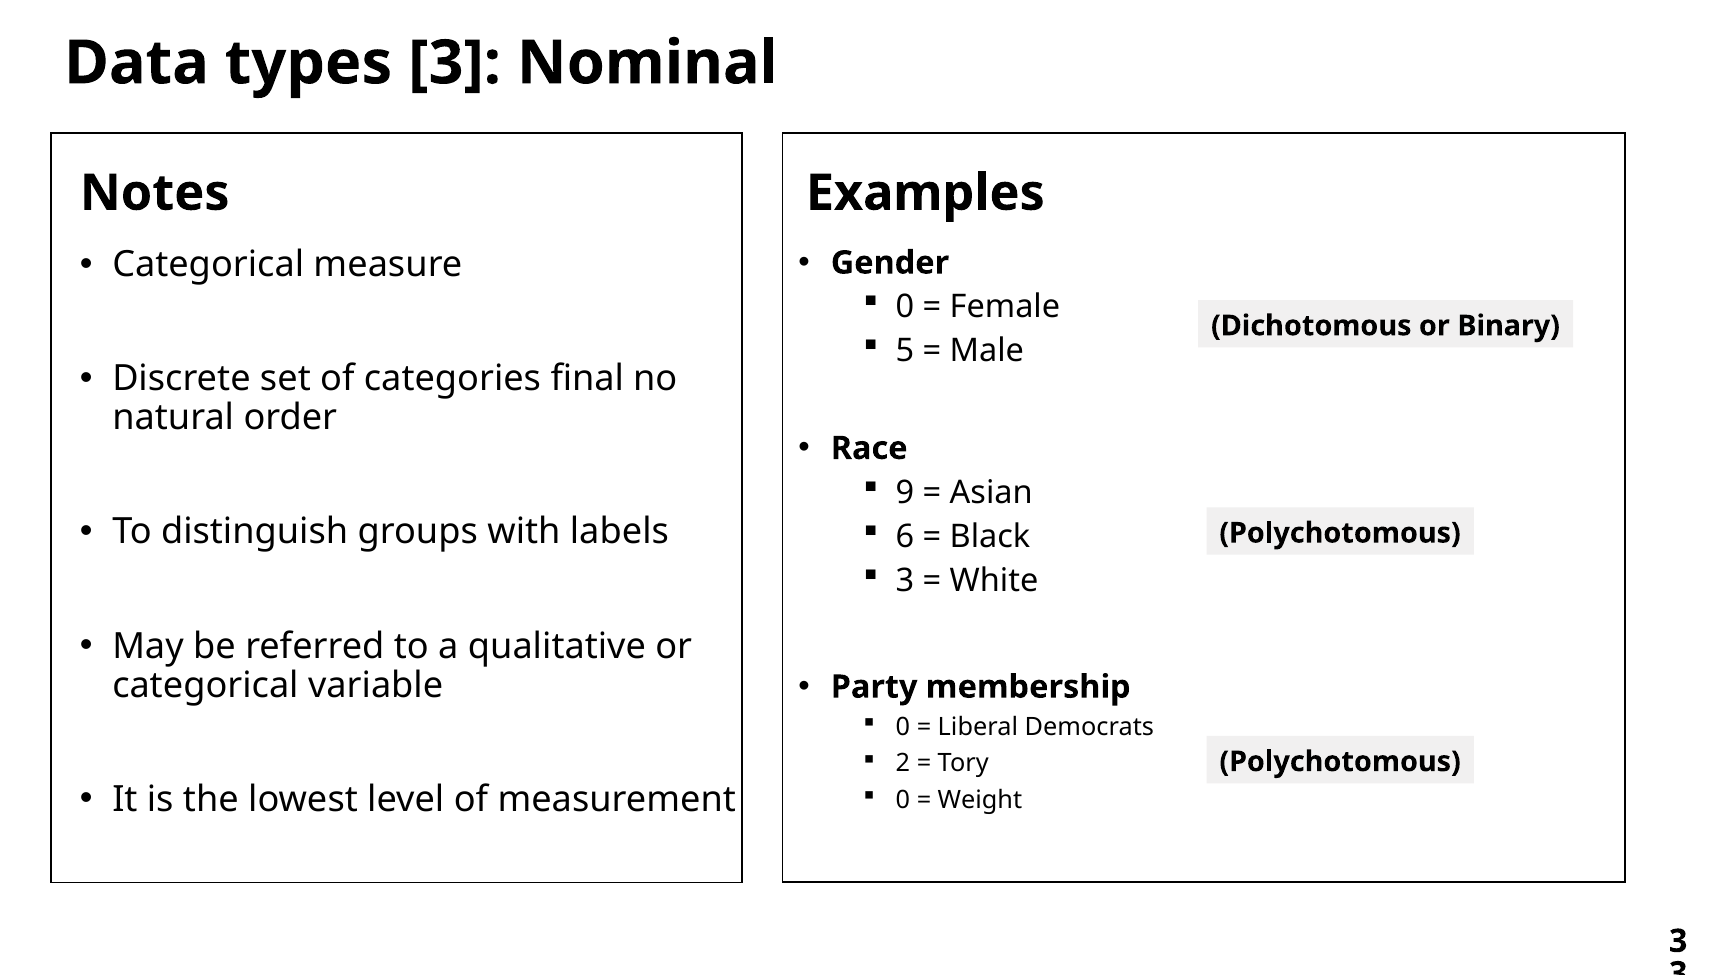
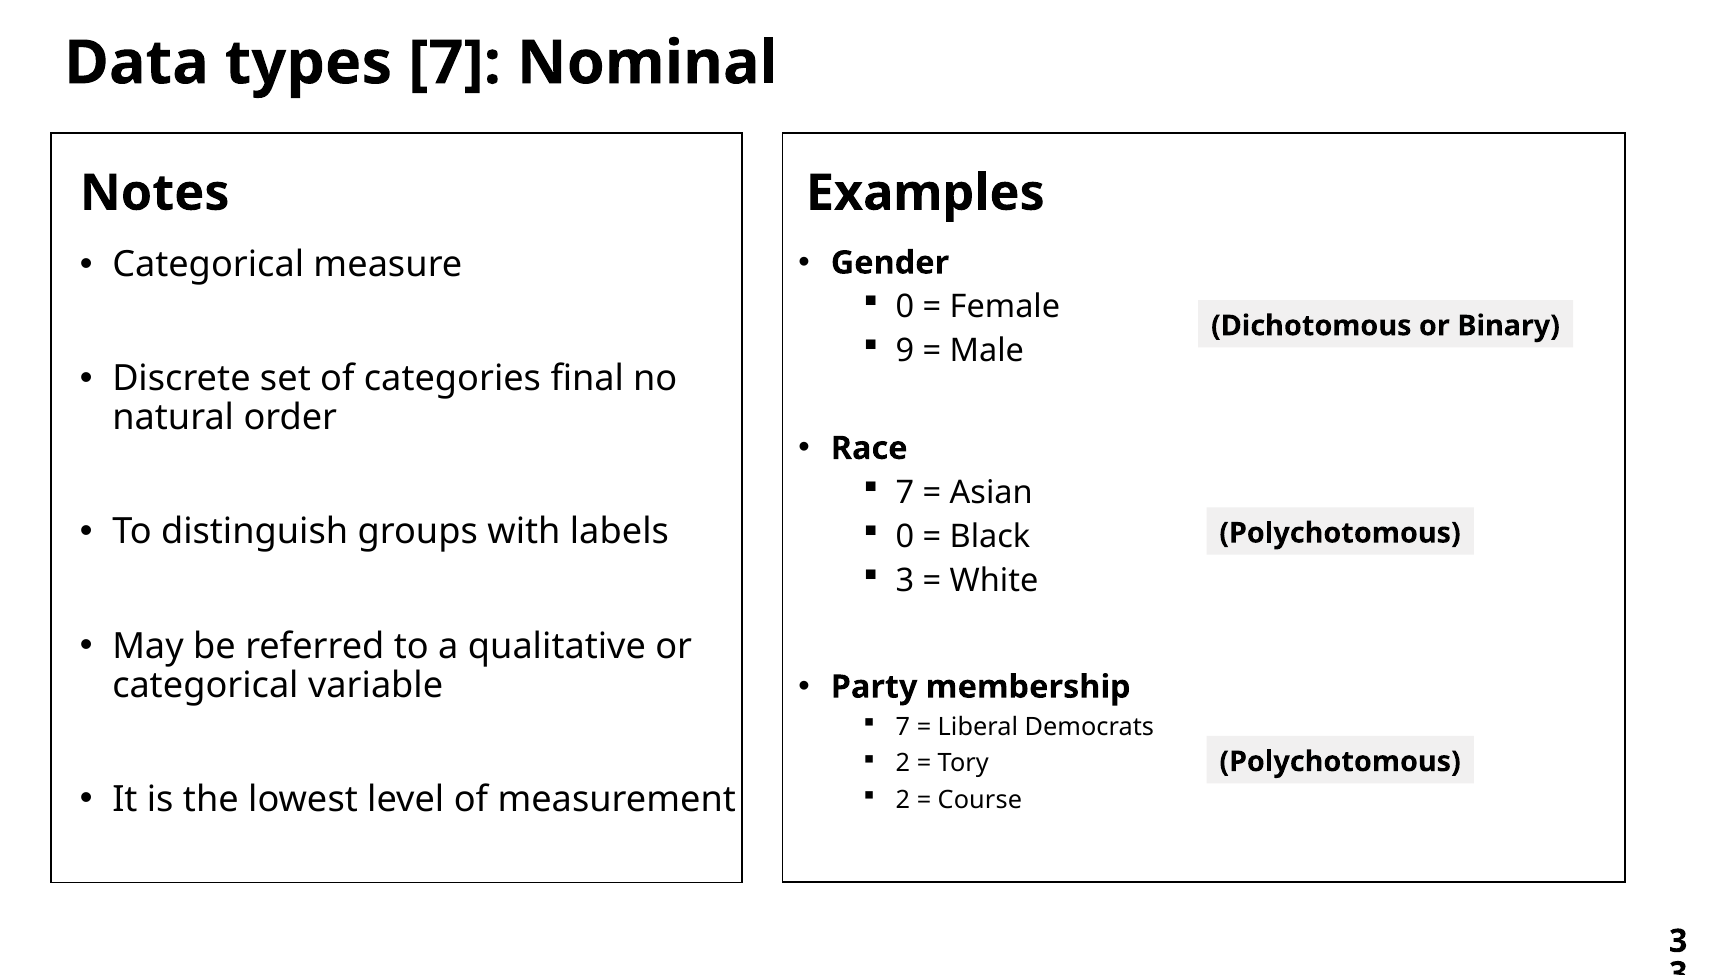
types 3: 3 -> 7
5: 5 -> 9
9 at (905, 492): 9 -> 7
6 at (905, 536): 6 -> 0
0 at (903, 727): 0 -> 7
0 at (903, 800): 0 -> 2
Weight: Weight -> Course
